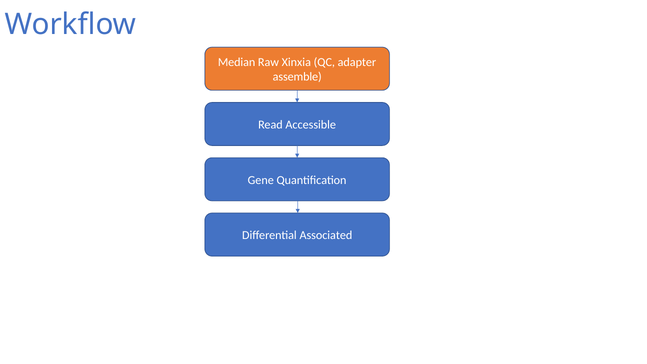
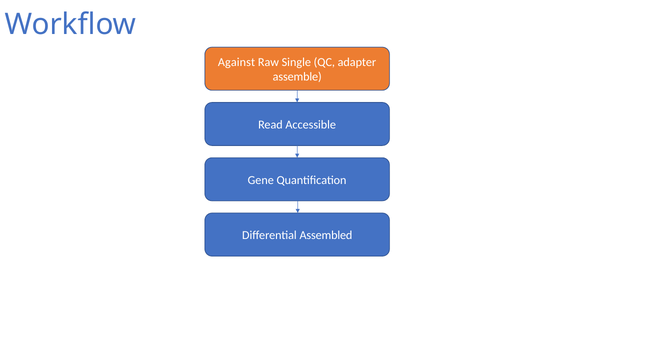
Median: Median -> Against
Xinxia: Xinxia -> Single
Associated: Associated -> Assembled
